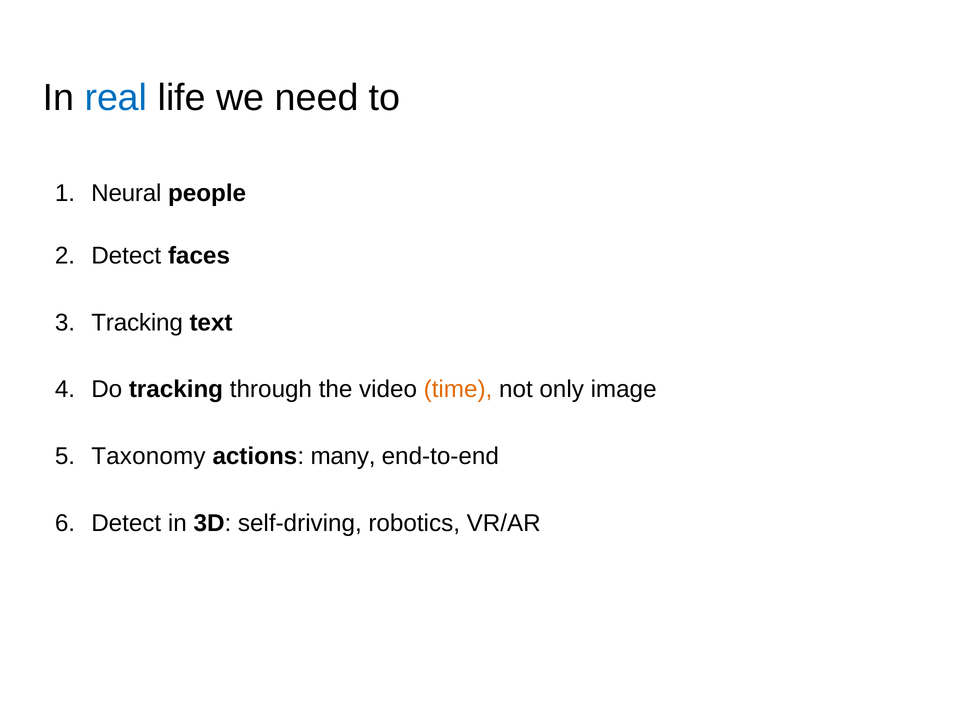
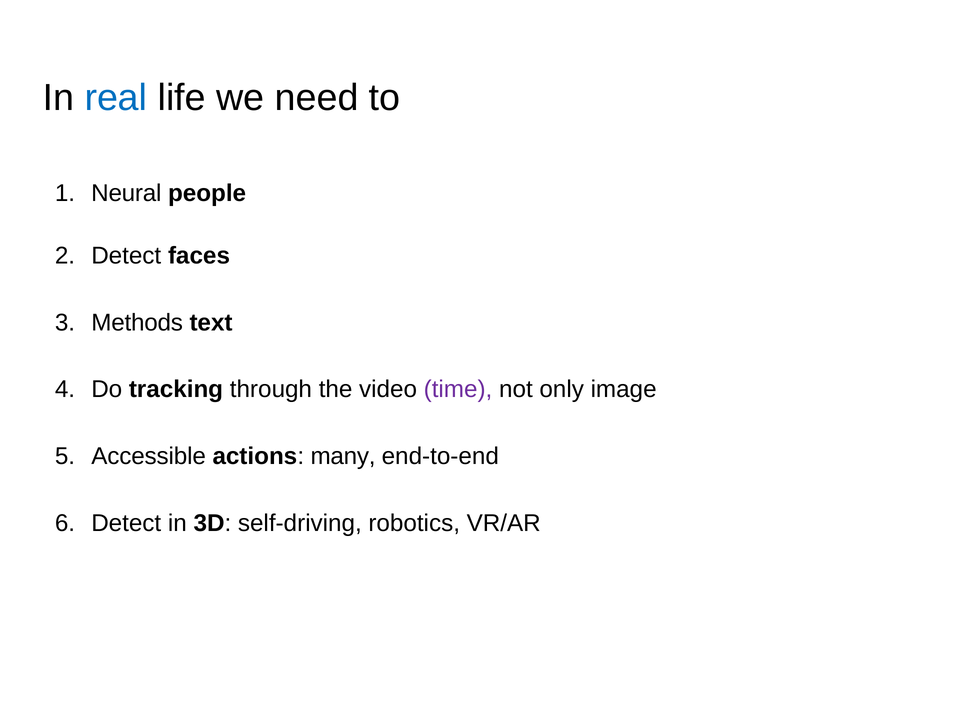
Tracking at (137, 323): Tracking -> Methods
time colour: orange -> purple
Taxonomy: Taxonomy -> Accessible
